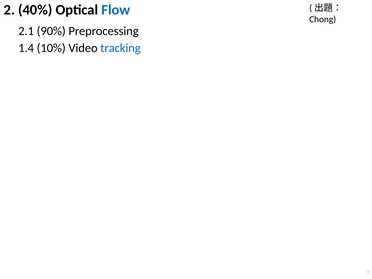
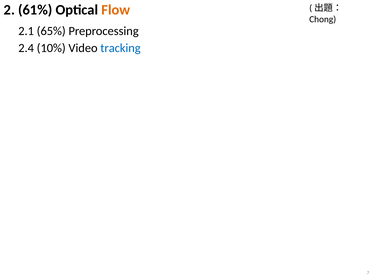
40%: 40% -> 61%
Flow colour: blue -> orange
90%: 90% -> 65%
1.4: 1.4 -> 2.4
